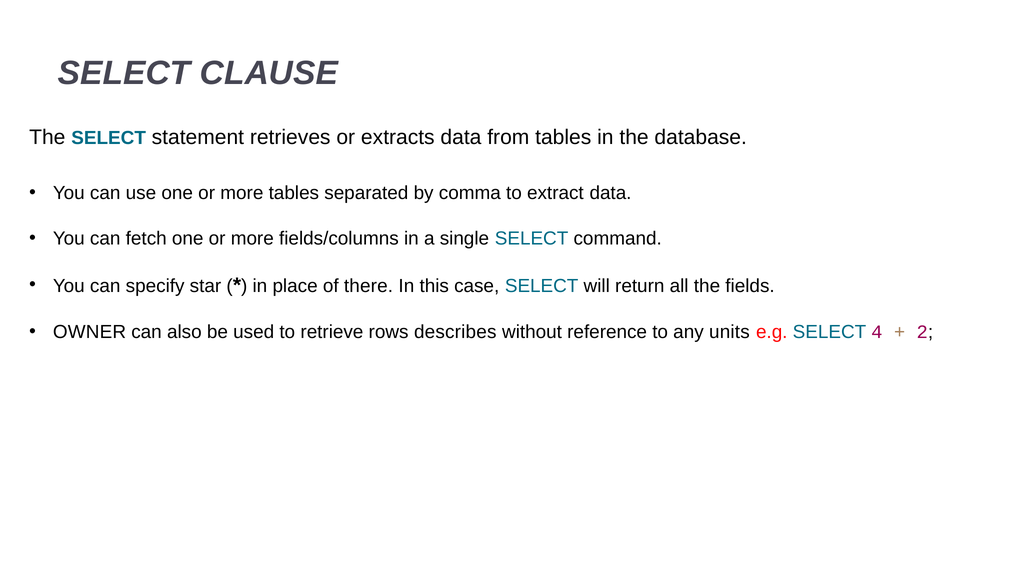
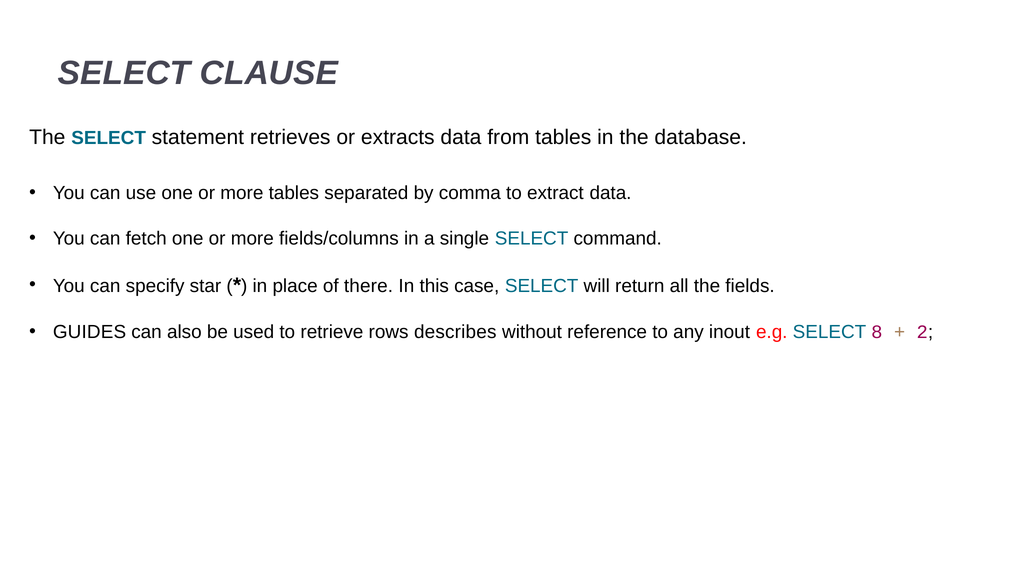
OWNER: OWNER -> GUIDES
units: units -> inout
4: 4 -> 8
